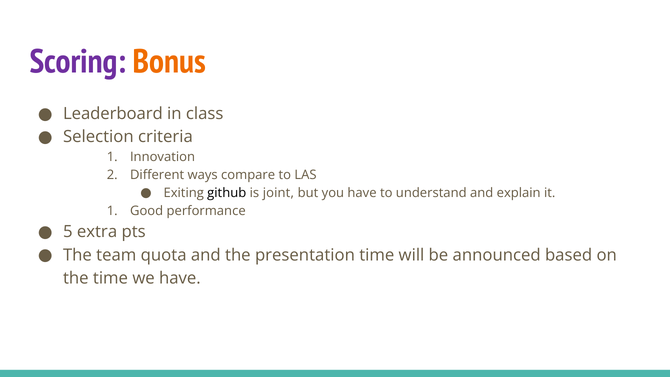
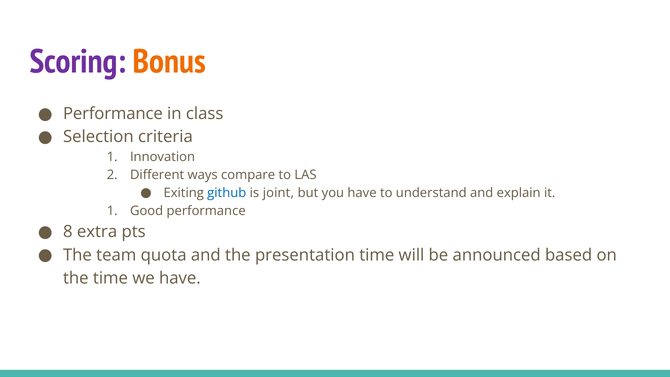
Leaderboard at (113, 114): Leaderboard -> Performance
github colour: black -> blue
5: 5 -> 8
